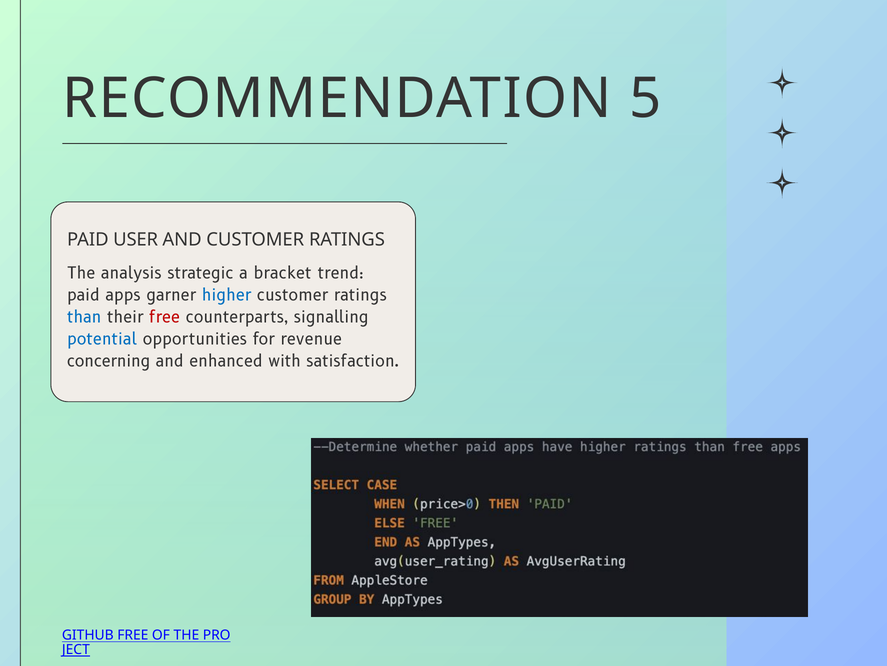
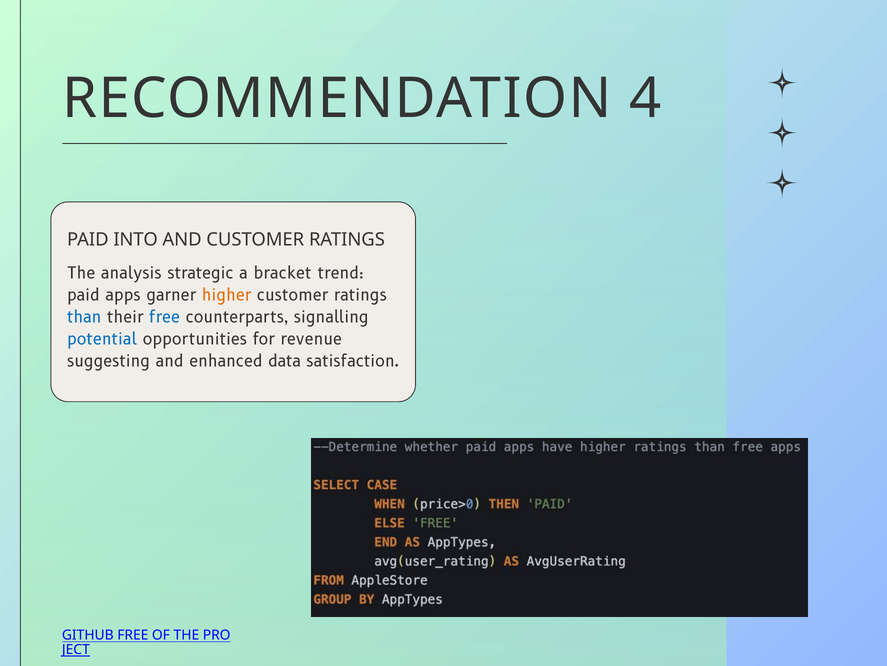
5: 5 -> 4
USER: USER -> INTO
higher colour: blue -> orange
free at (165, 317) colour: red -> blue
concerning: concerning -> suggesting
with: with -> data
